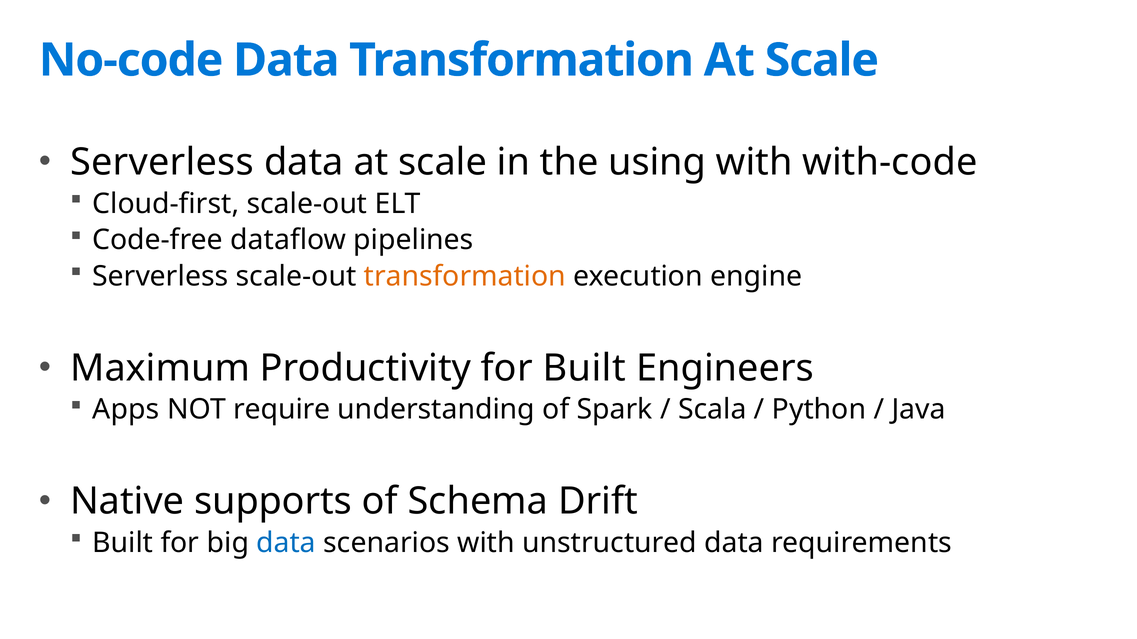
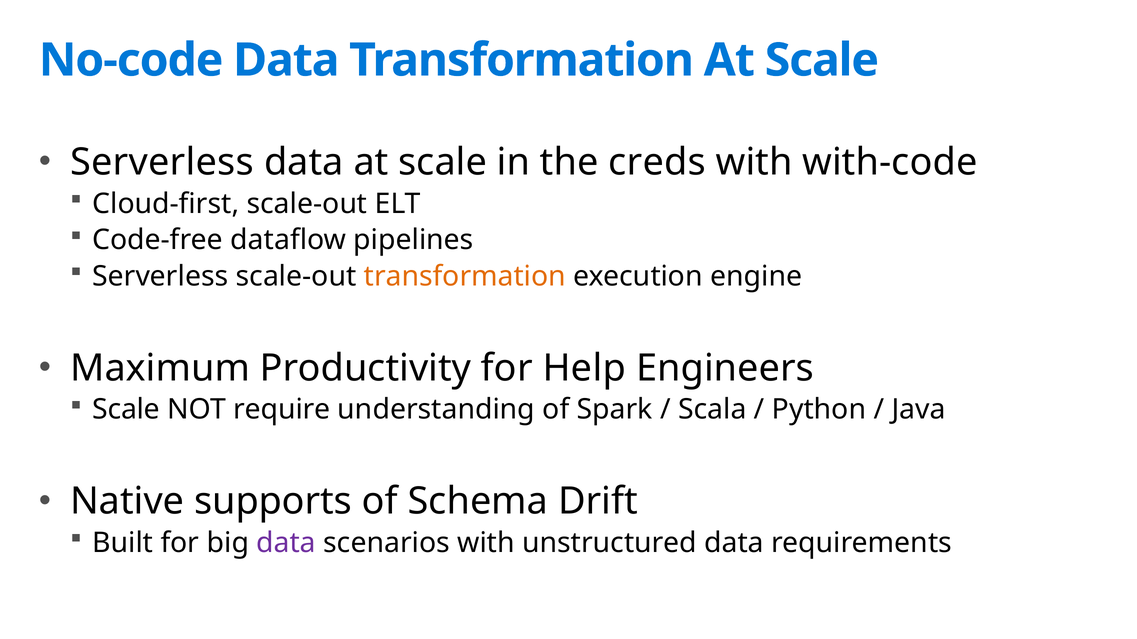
using: using -> creds
for Built: Built -> Help
Apps at (126, 410): Apps -> Scale
data at (286, 543) colour: blue -> purple
